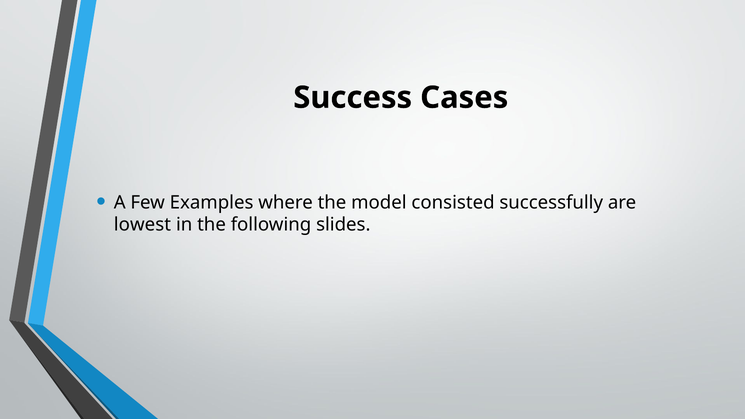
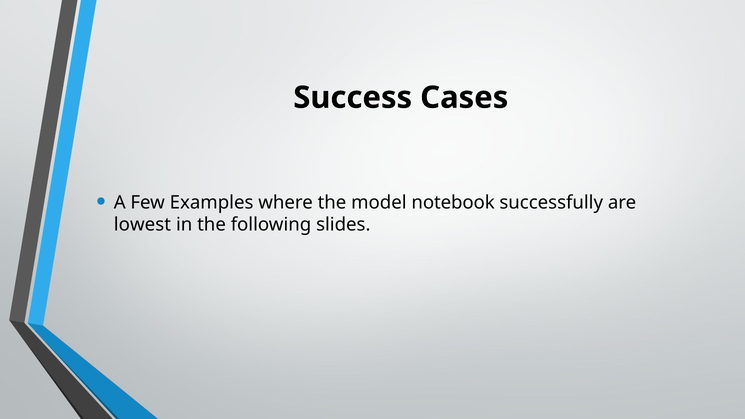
consisted: consisted -> notebook
